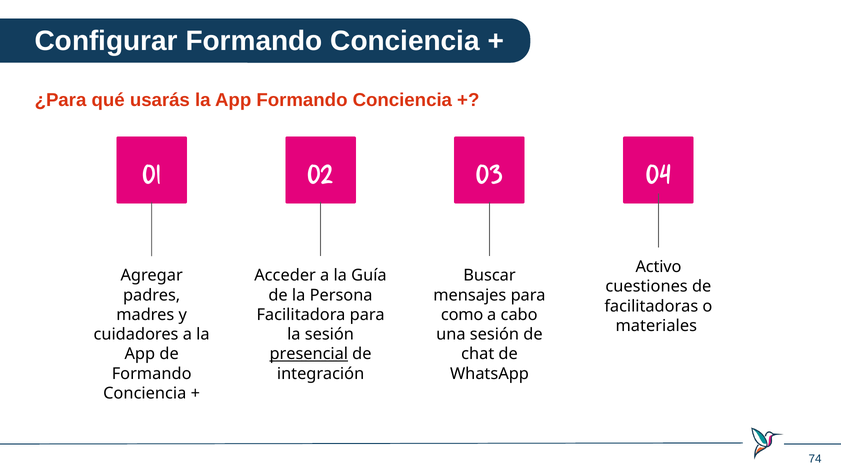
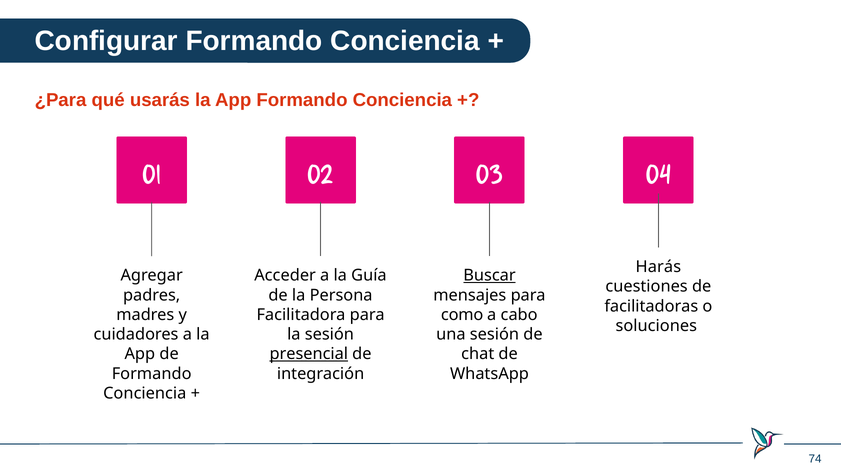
Activo: Activo -> Harás
Buscar underline: none -> present
materiales: materiales -> soluciones
